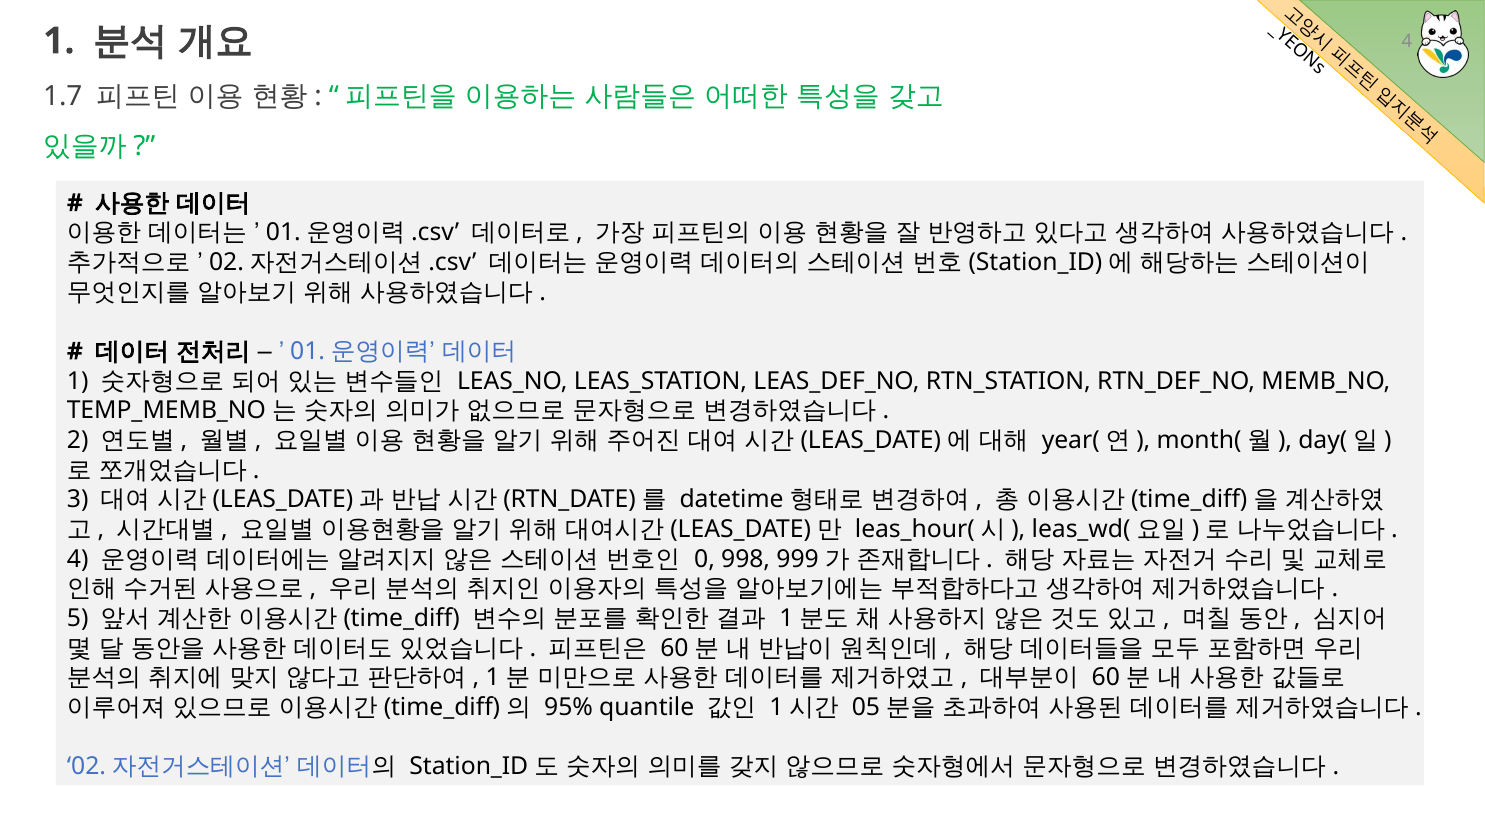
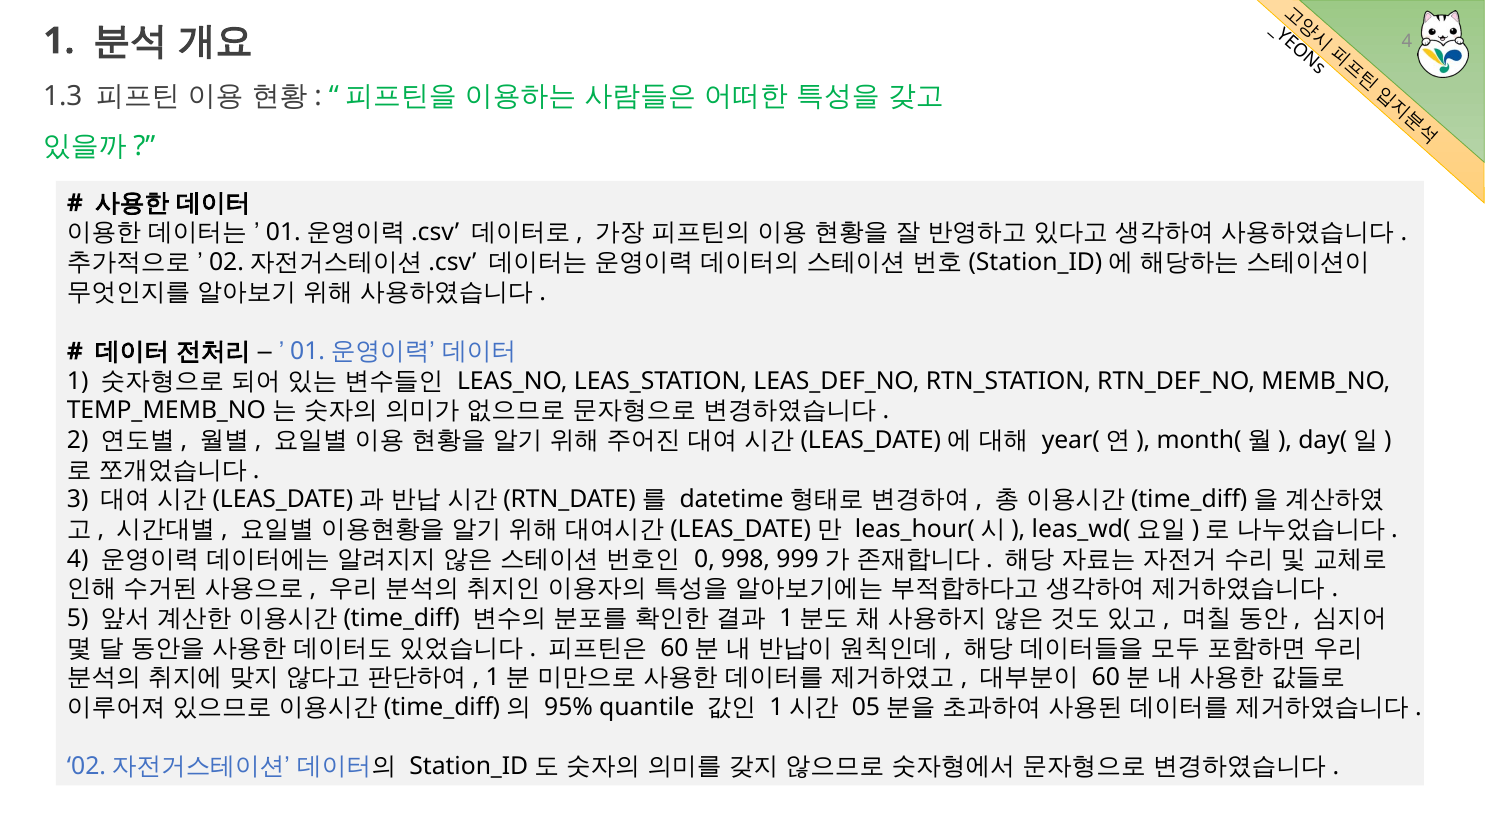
1.7: 1.7 -> 1.3
